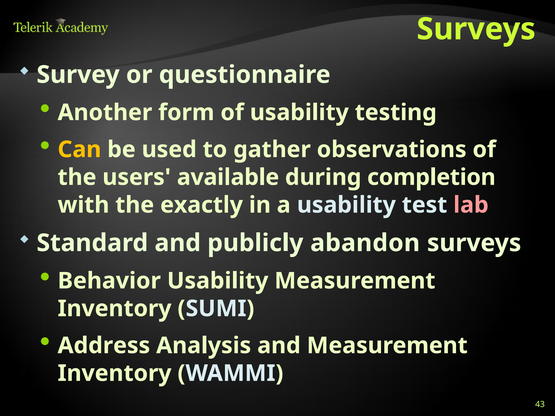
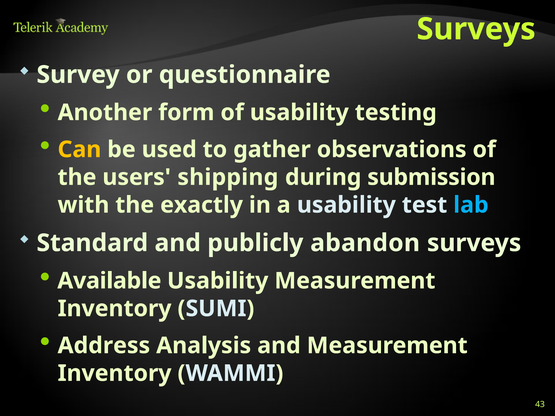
available: available -> shipping
completion: completion -> submission
lab colour: pink -> light blue
Behavior: Behavior -> Available
